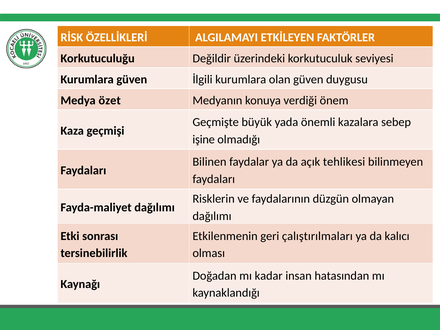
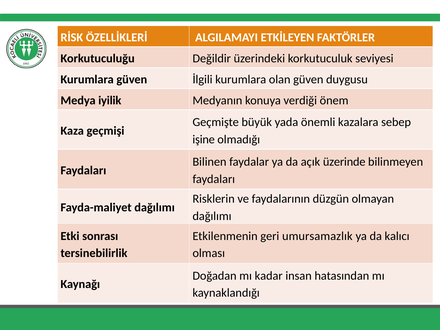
özet: özet -> iyilik
tehlikesi: tehlikesi -> üzerinde
çalıştırılmaları: çalıştırılmaları -> umursamazlık
